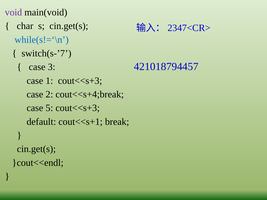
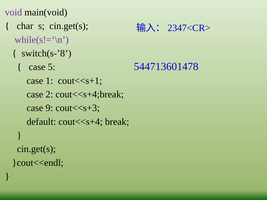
while(s!=‘\n colour: blue -> purple
switch(s-’7: switch(s-’7 -> switch(s-’8
421018794457: 421018794457 -> 544713601478
3: 3 -> 5
1 cout<<s+3: cout<<s+3 -> cout<<s+1
5: 5 -> 9
cout<<s+1: cout<<s+1 -> cout<<s+4
